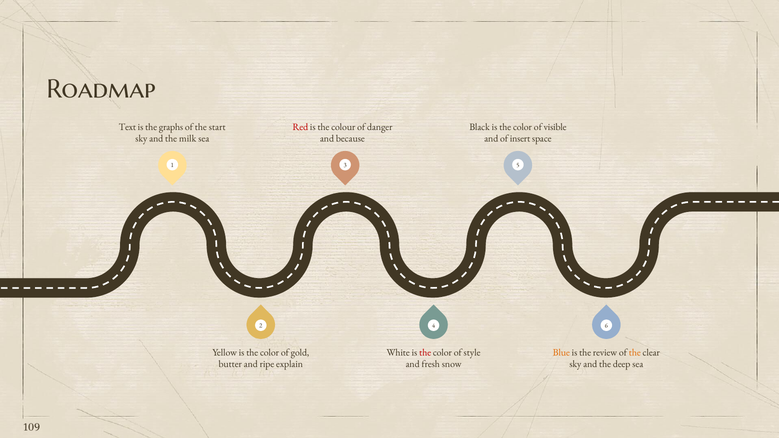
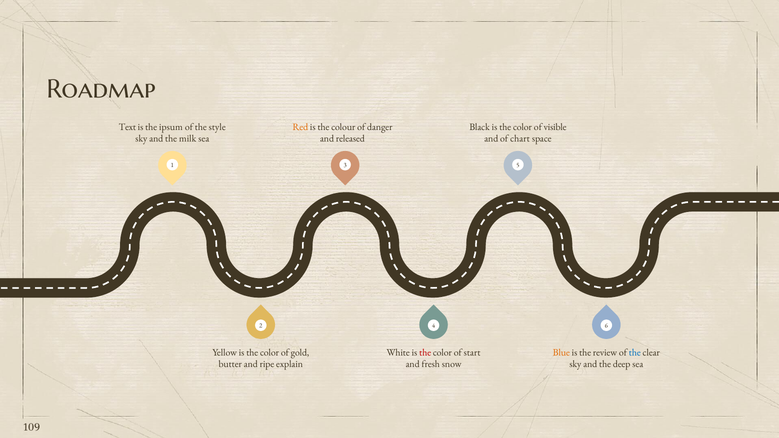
graphs: graphs -> ipsum
start: start -> style
Red colour: red -> orange
because: because -> released
insert: insert -> chart
style: style -> start
the at (635, 353) colour: orange -> blue
